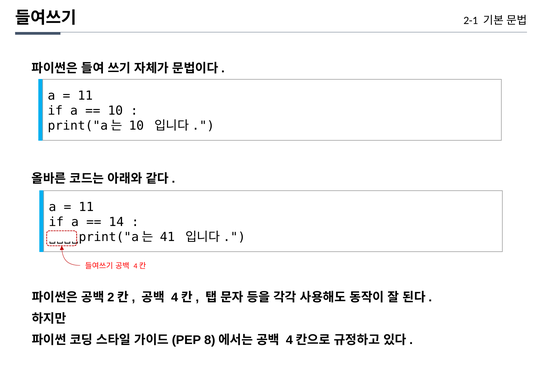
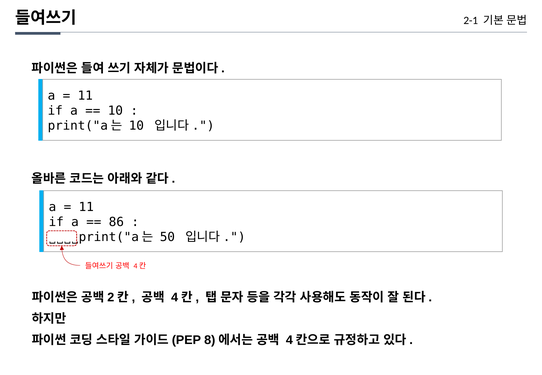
14: 14 -> 86
41: 41 -> 50
